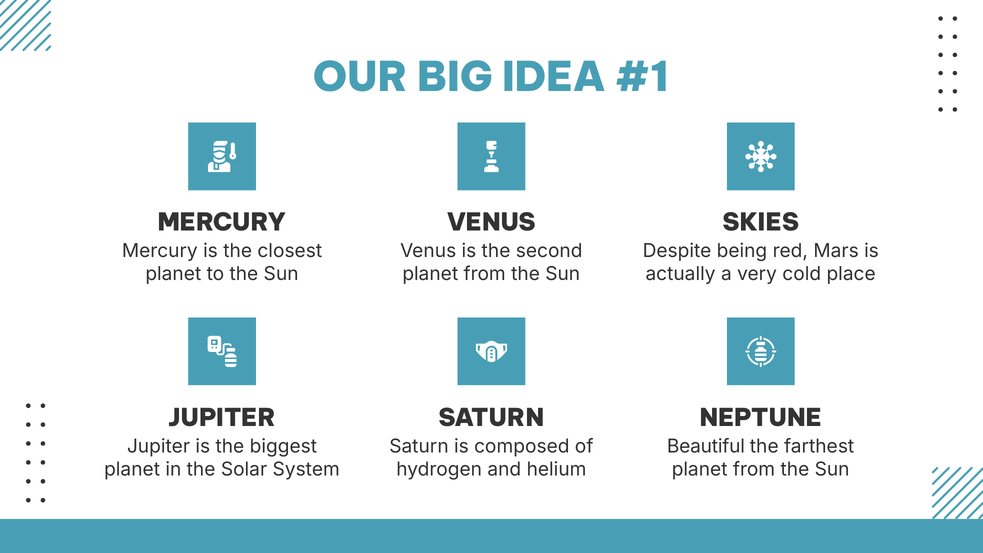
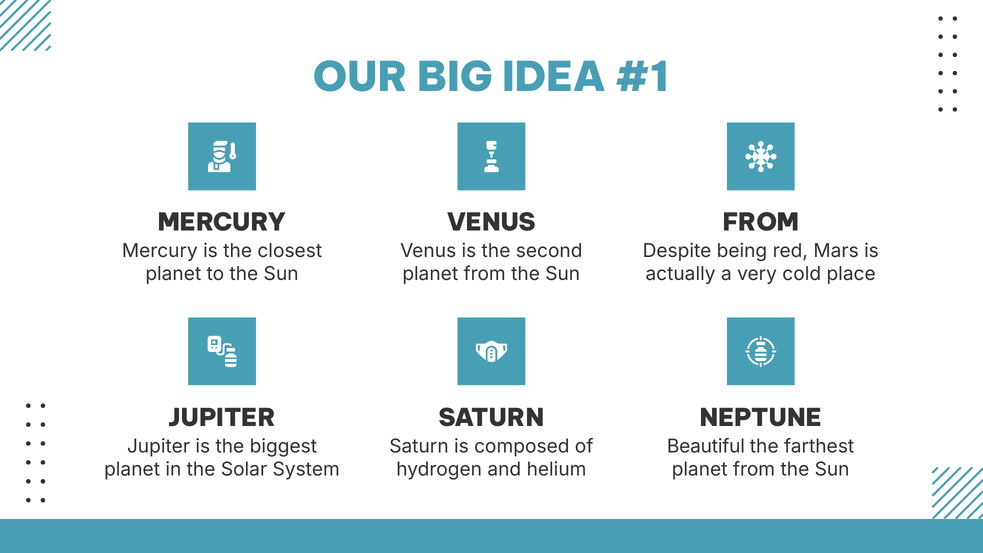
VENUS SKIES: SKIES -> FROM
